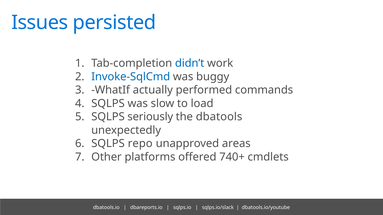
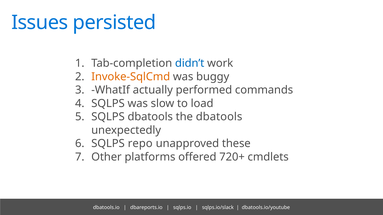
Invoke-SqlCmd colour: blue -> orange
SQLPS seriously: seriously -> dbatools
areas: areas -> these
740+: 740+ -> 720+
